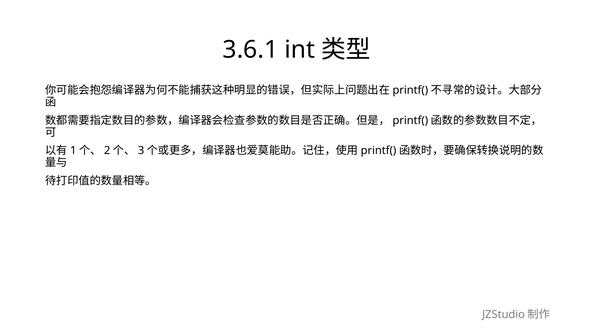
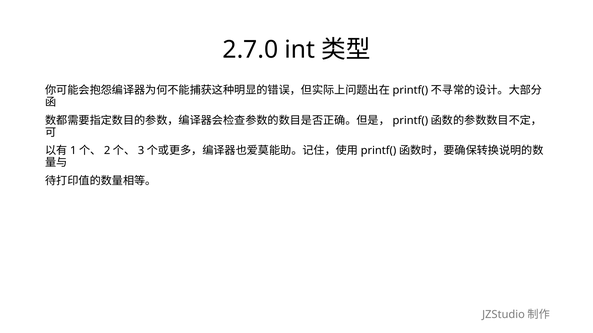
3.6.1: 3.6.1 -> 2.7.0
